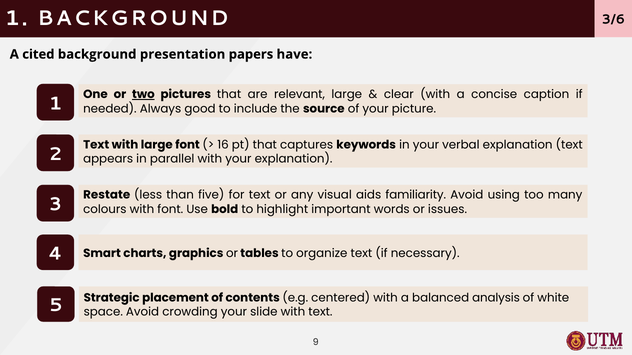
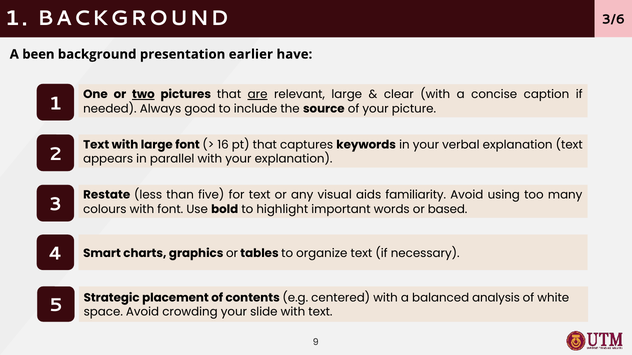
cited: cited -> been
papers: papers -> earlier
are underline: none -> present
issues: issues -> based
